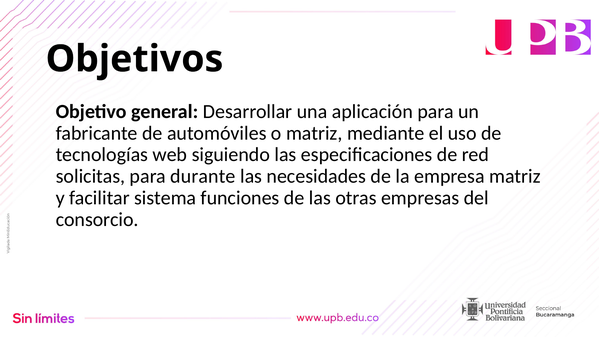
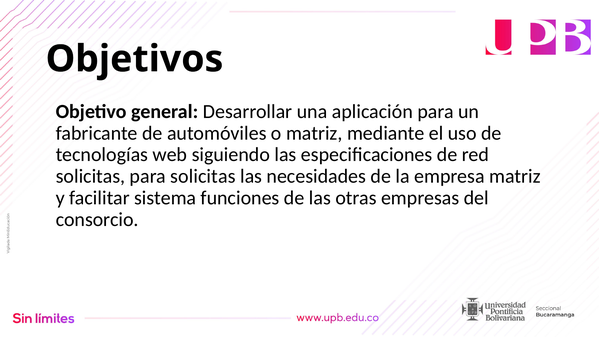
para durante: durante -> solicitas
